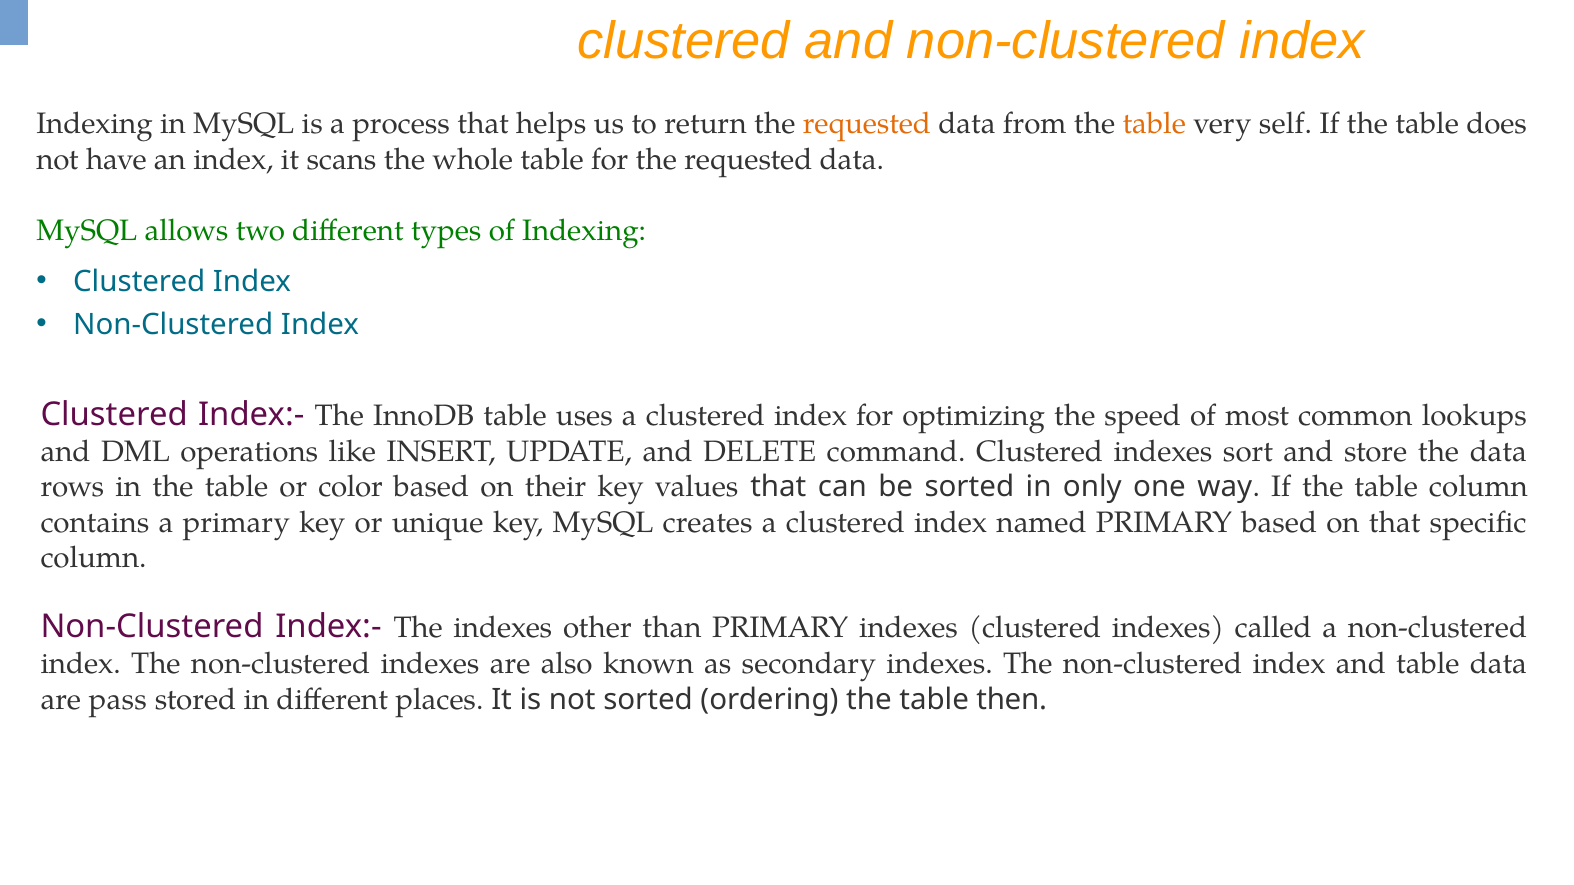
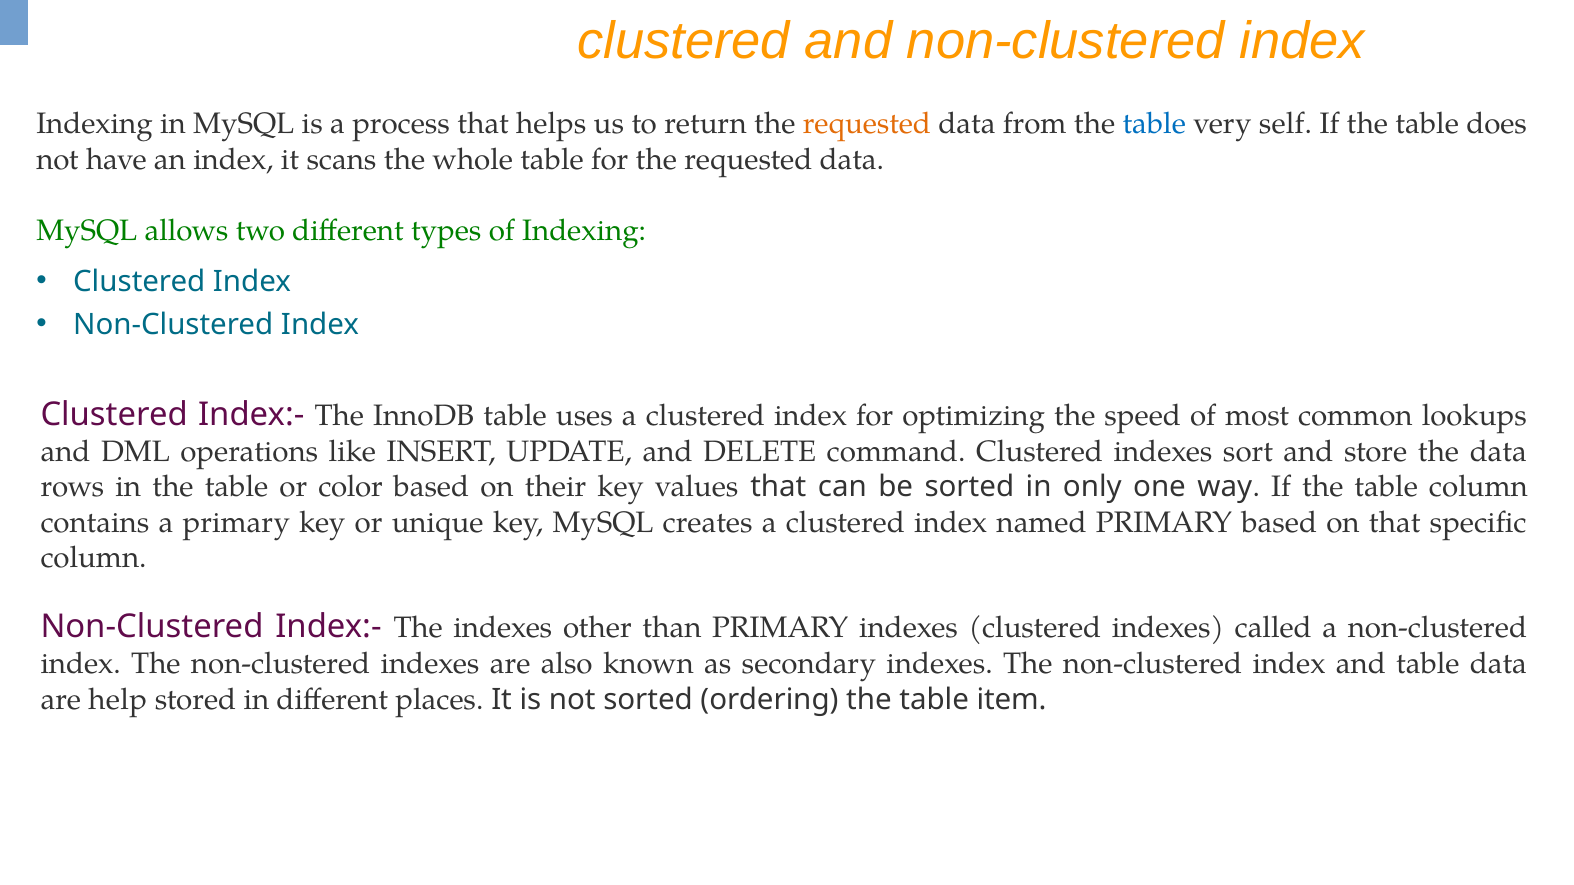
table at (1154, 124) colour: orange -> blue
pass: pass -> help
then: then -> item
